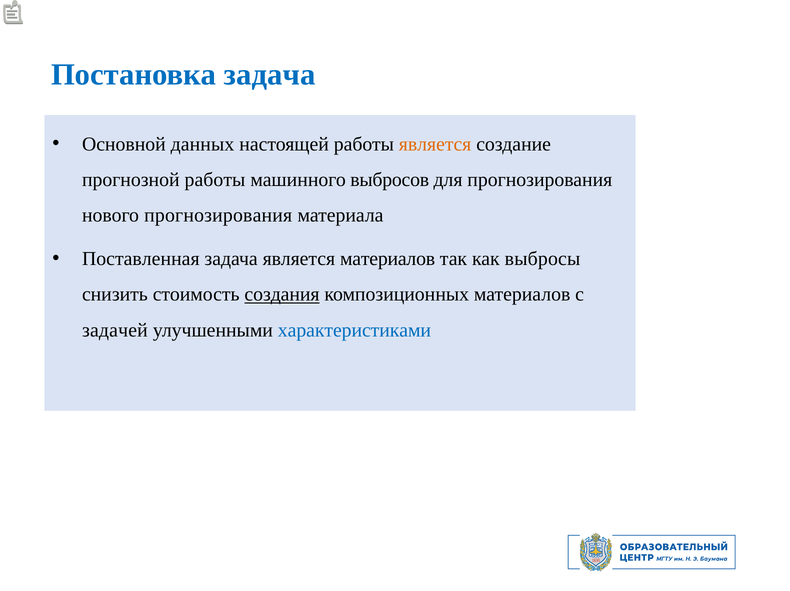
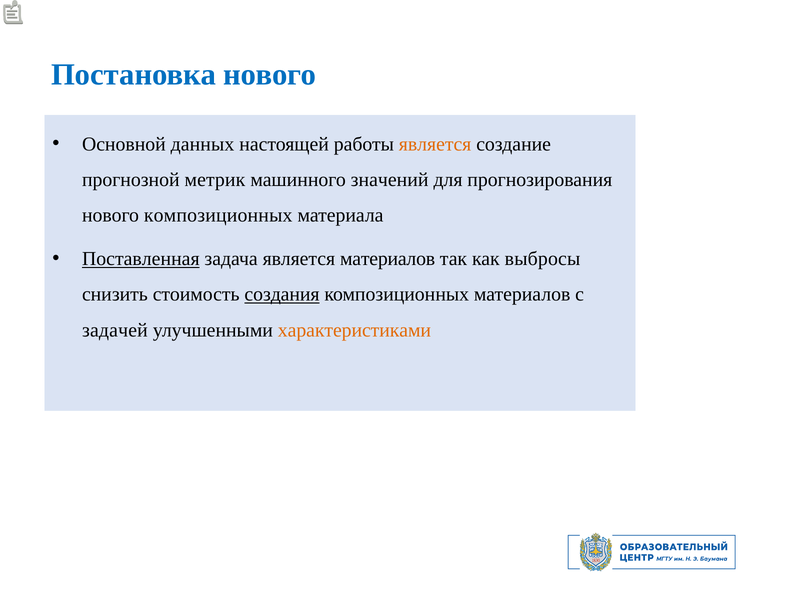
Постановка задача: задача -> нового
прогнозной работы: работы -> метрик
выбросов: выбросов -> значений
нового прогнозирования: прогнозирования -> композиционных
Поставленная underline: none -> present
характеристиками colour: blue -> orange
